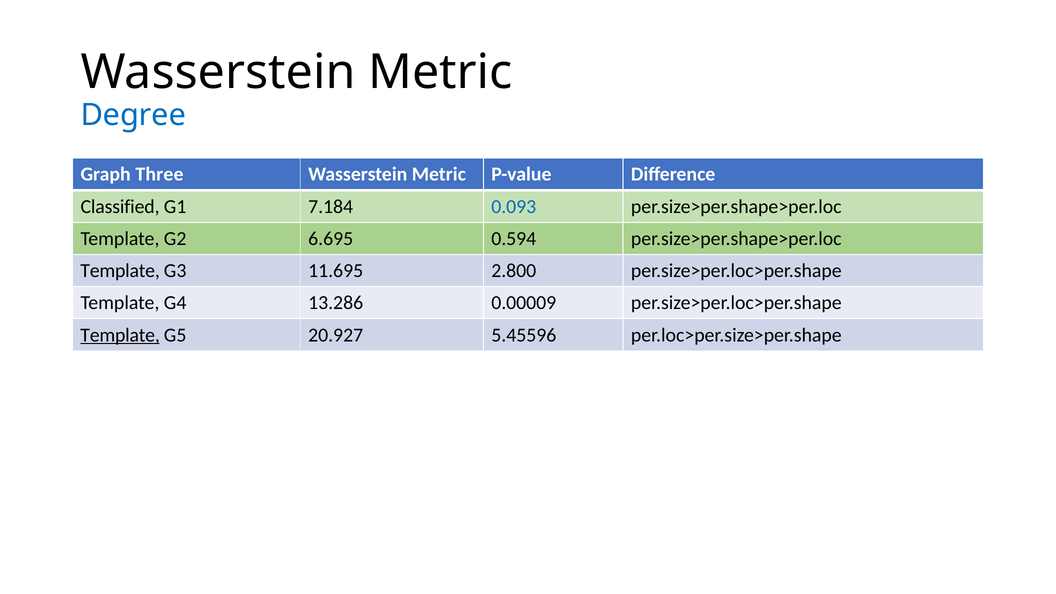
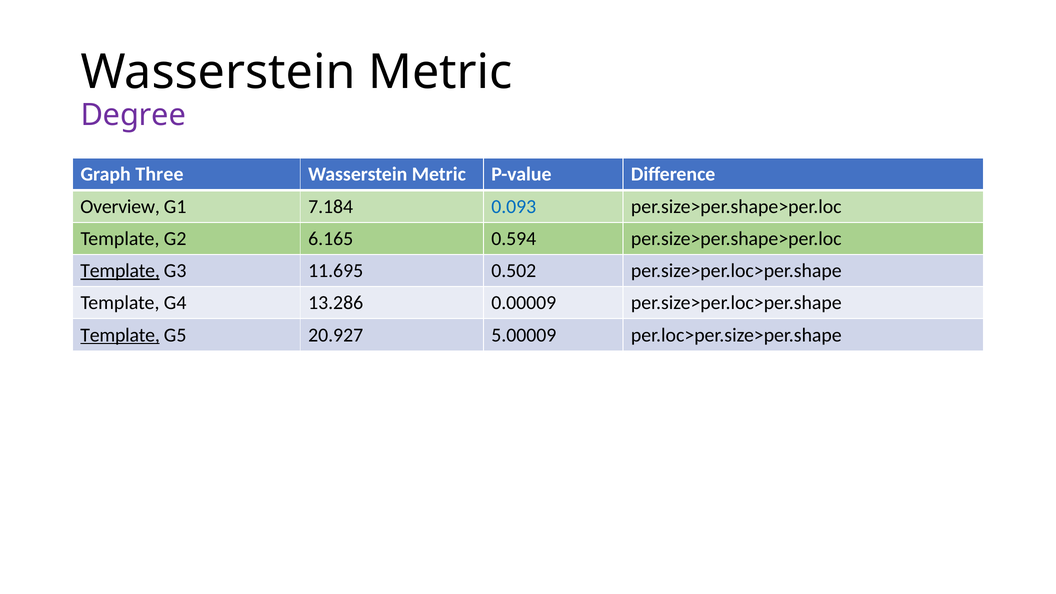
Degree colour: blue -> purple
Classified: Classified -> Overview
6.695: 6.695 -> 6.165
Template at (120, 271) underline: none -> present
2.800: 2.800 -> 0.502
5.45596: 5.45596 -> 5.00009
